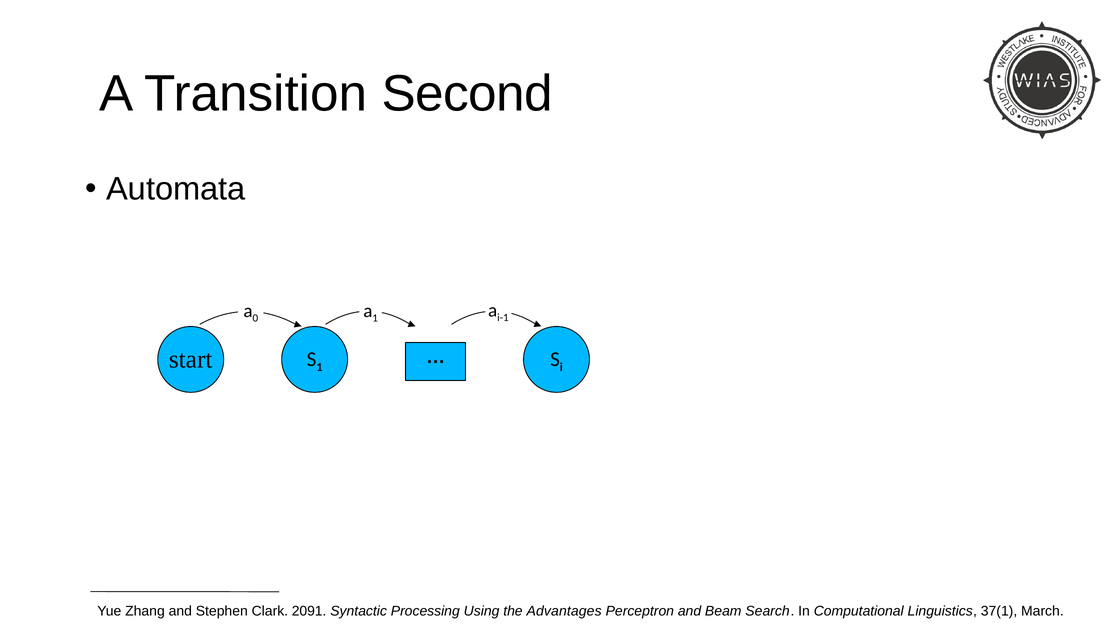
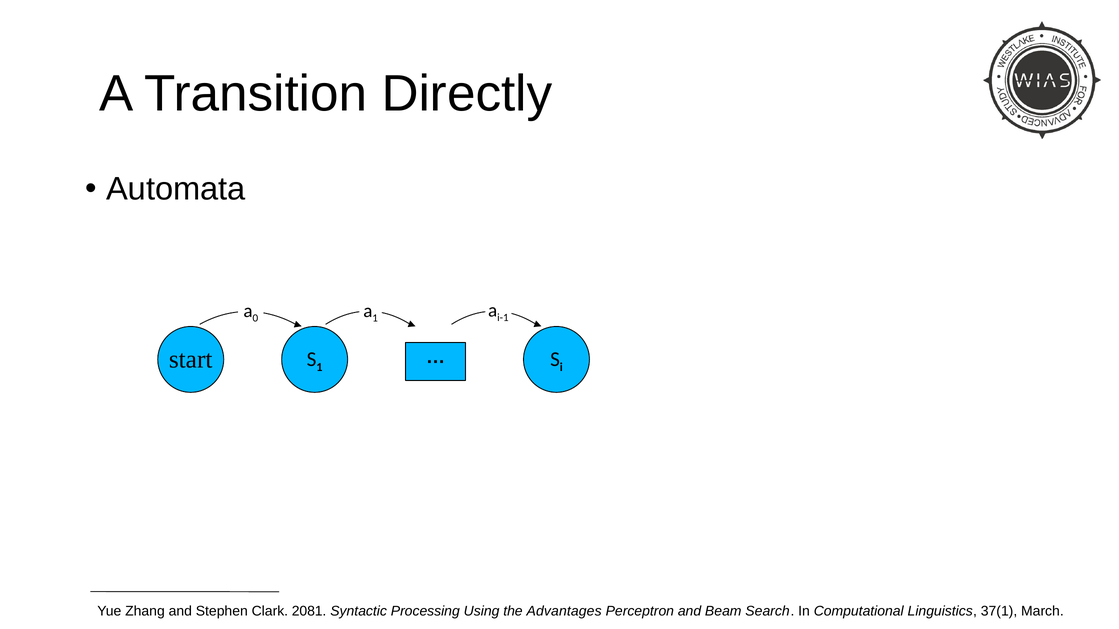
Second: Second -> Directly
2091: 2091 -> 2081
